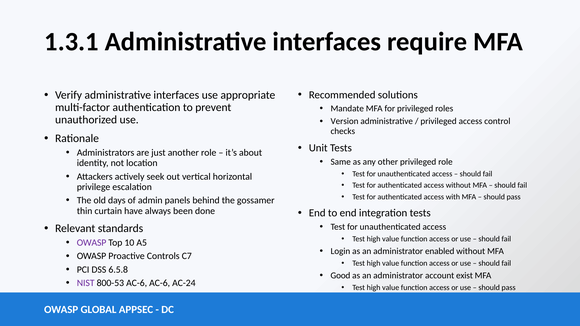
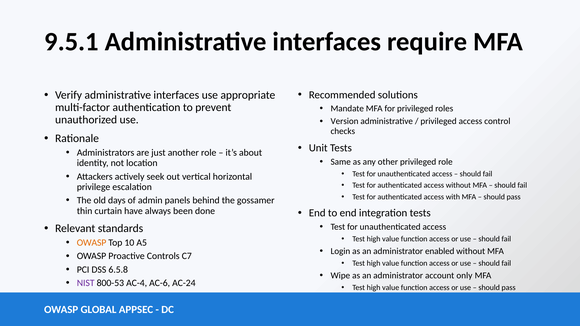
1.3.1: 1.3.1 -> 9.5.1
OWASP at (92, 243) colour: purple -> orange
Good: Good -> Wipe
exist: exist -> only
800-53 AC-6: AC-6 -> AC-4
